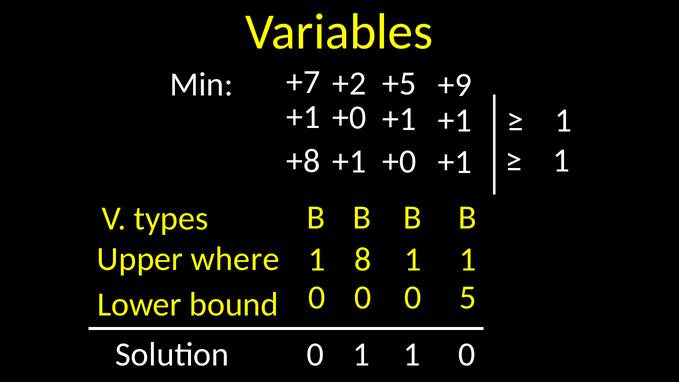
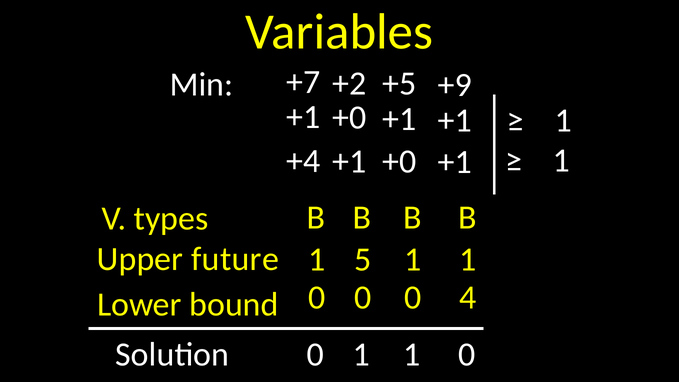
+8: +8 -> +4
where: where -> future
8: 8 -> 5
5: 5 -> 4
